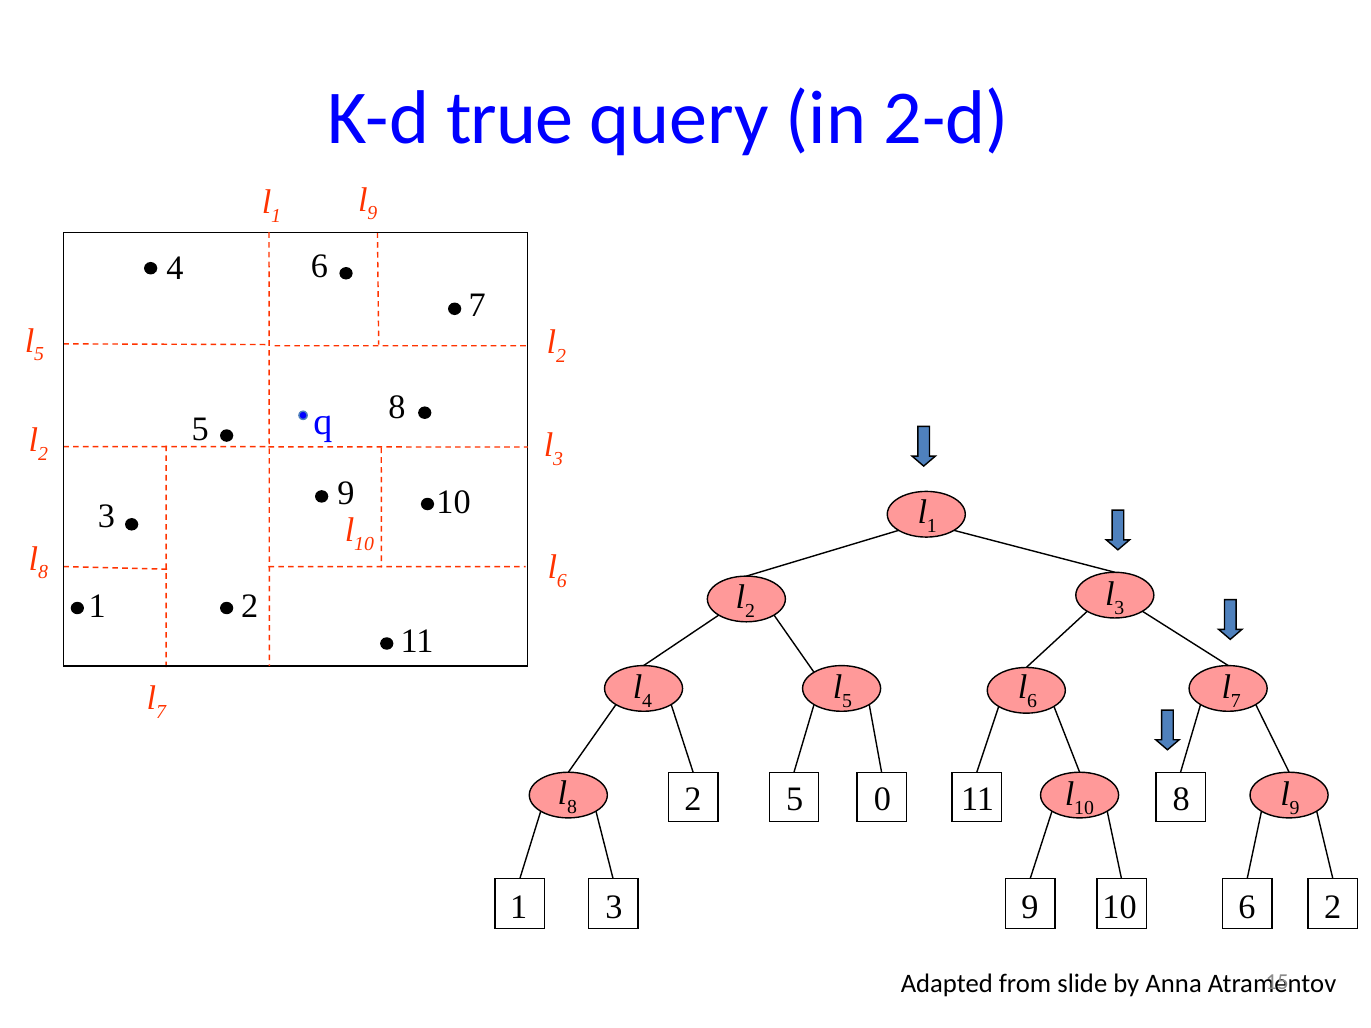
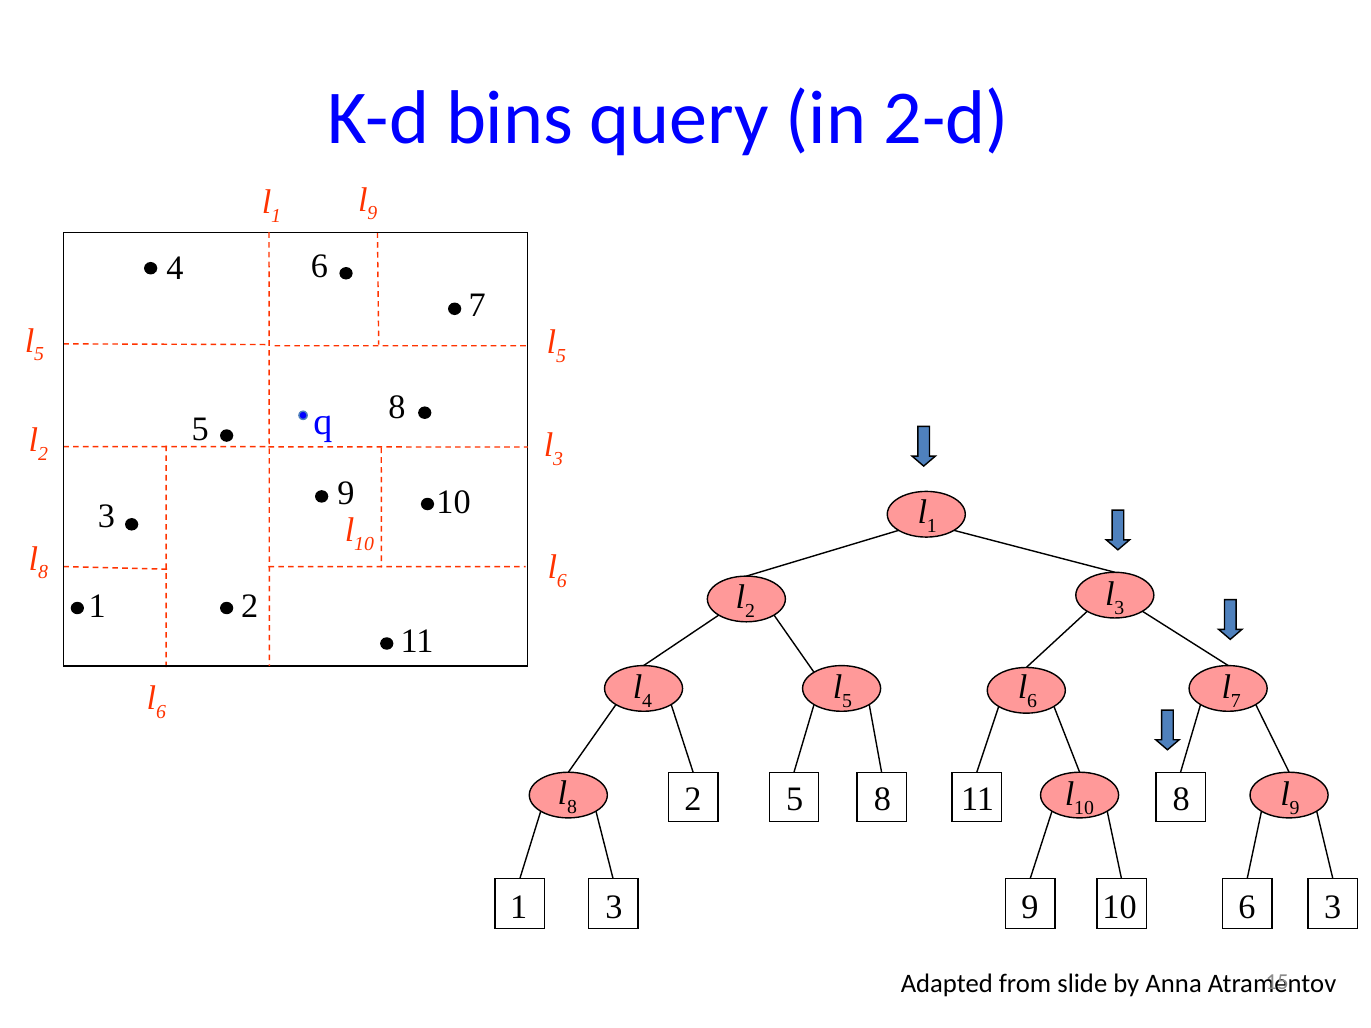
true: true -> bins
2 at (561, 356): 2 -> 5
7 at (161, 712): 7 -> 6
5 0: 0 -> 8
6 2: 2 -> 3
